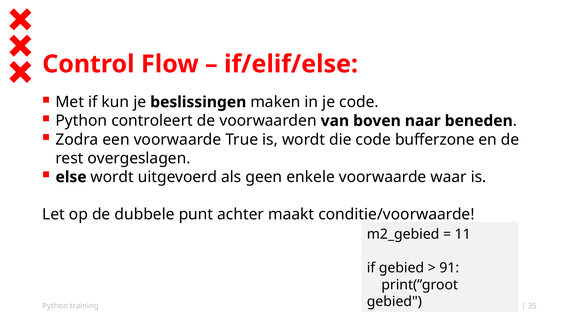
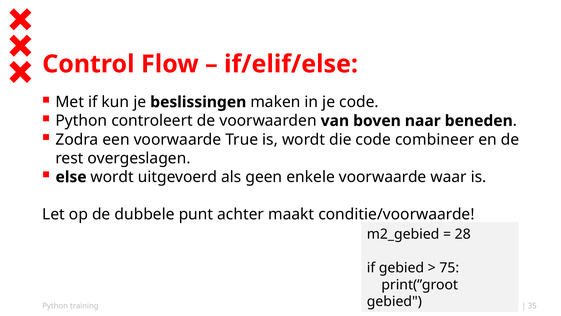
bufferzone: bufferzone -> combineer
11: 11 -> 28
91: 91 -> 75
